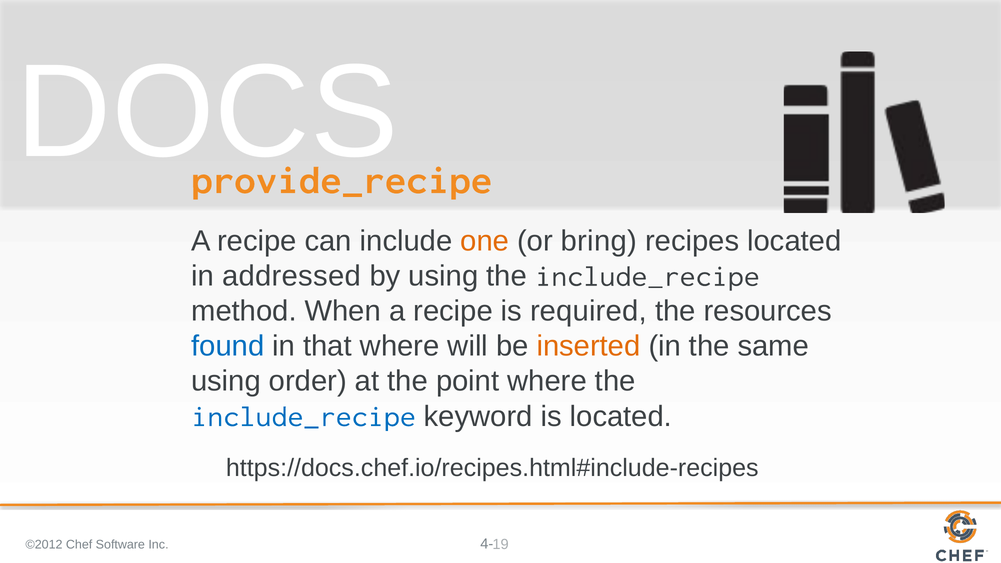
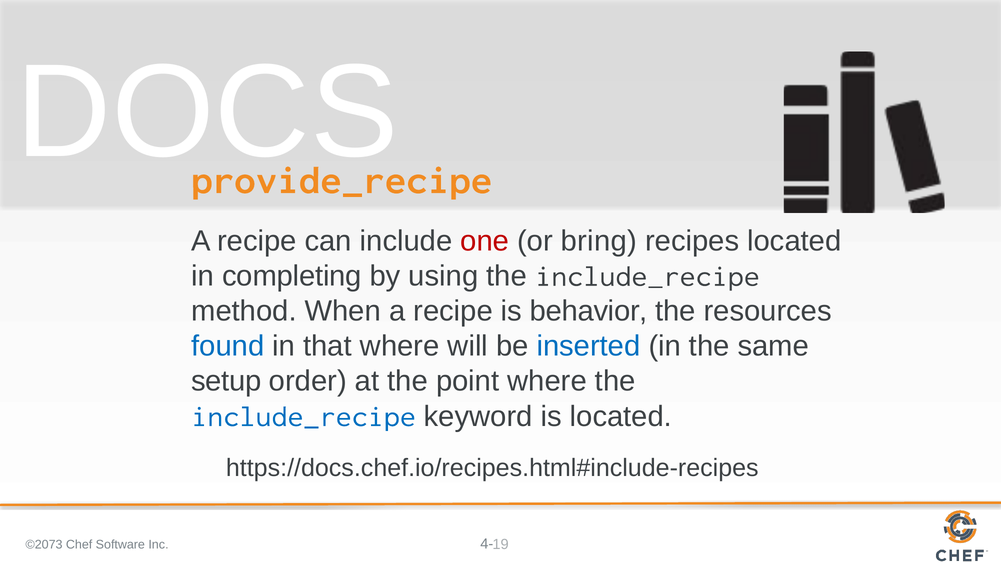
one colour: orange -> red
addressed: addressed -> completing
required: required -> behavior
inserted colour: orange -> blue
using at (226, 381): using -> setup
©2012: ©2012 -> ©2073
